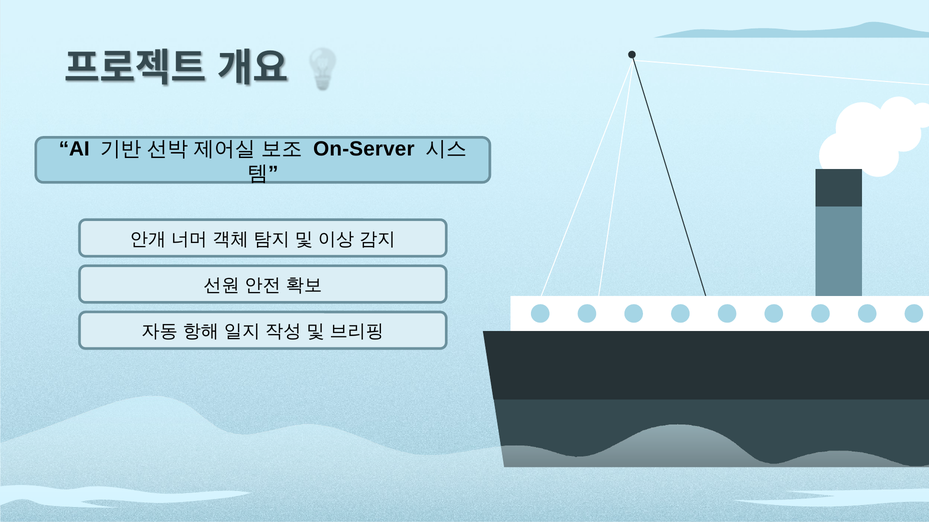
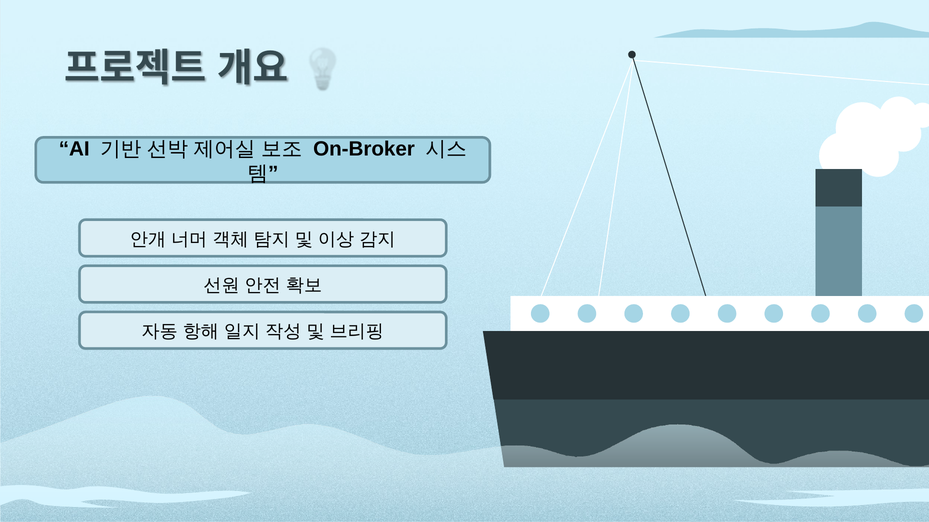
On-Server: On-Server -> On-Broker
